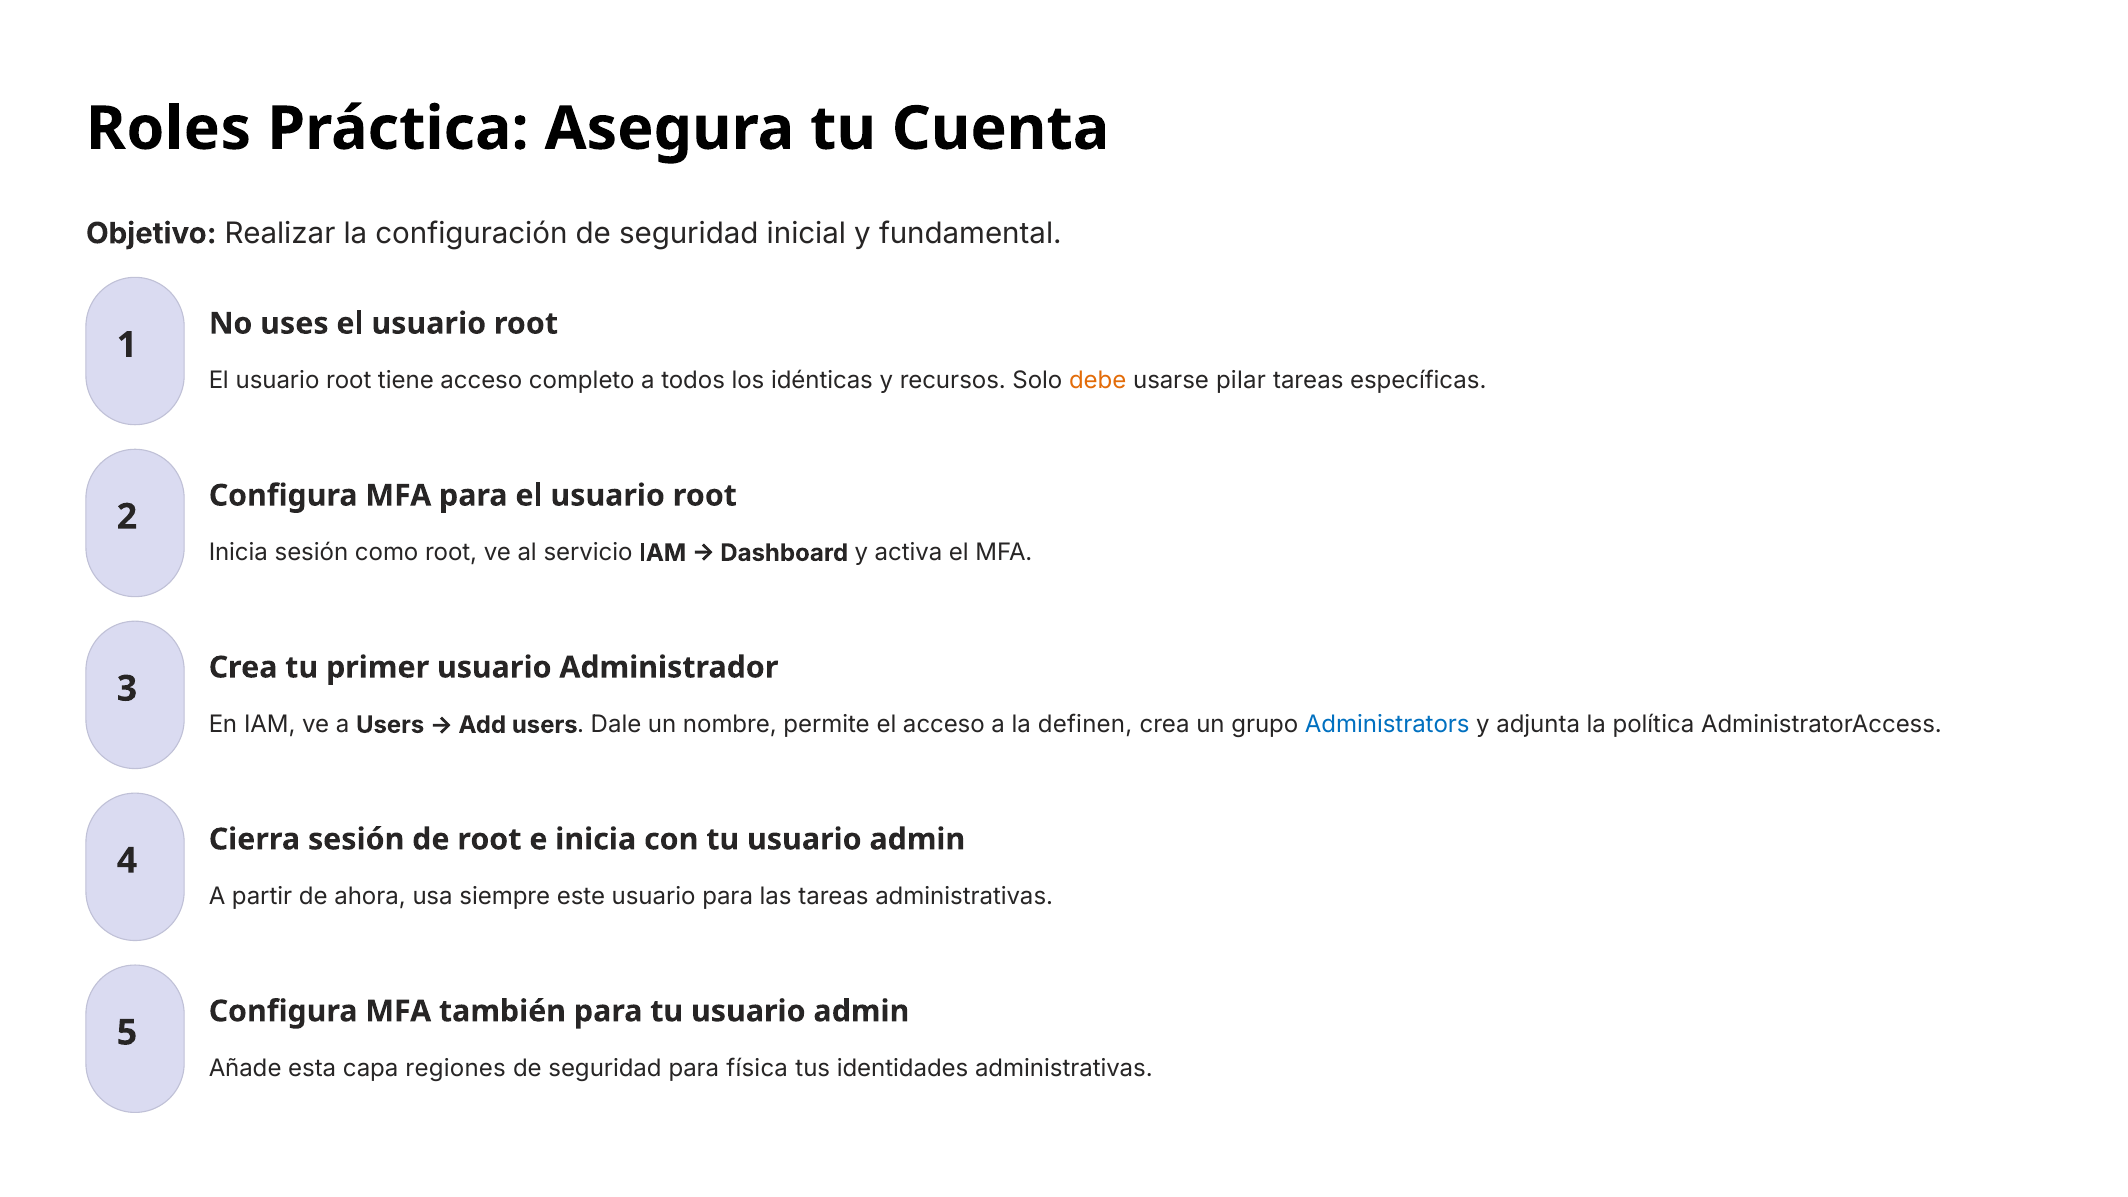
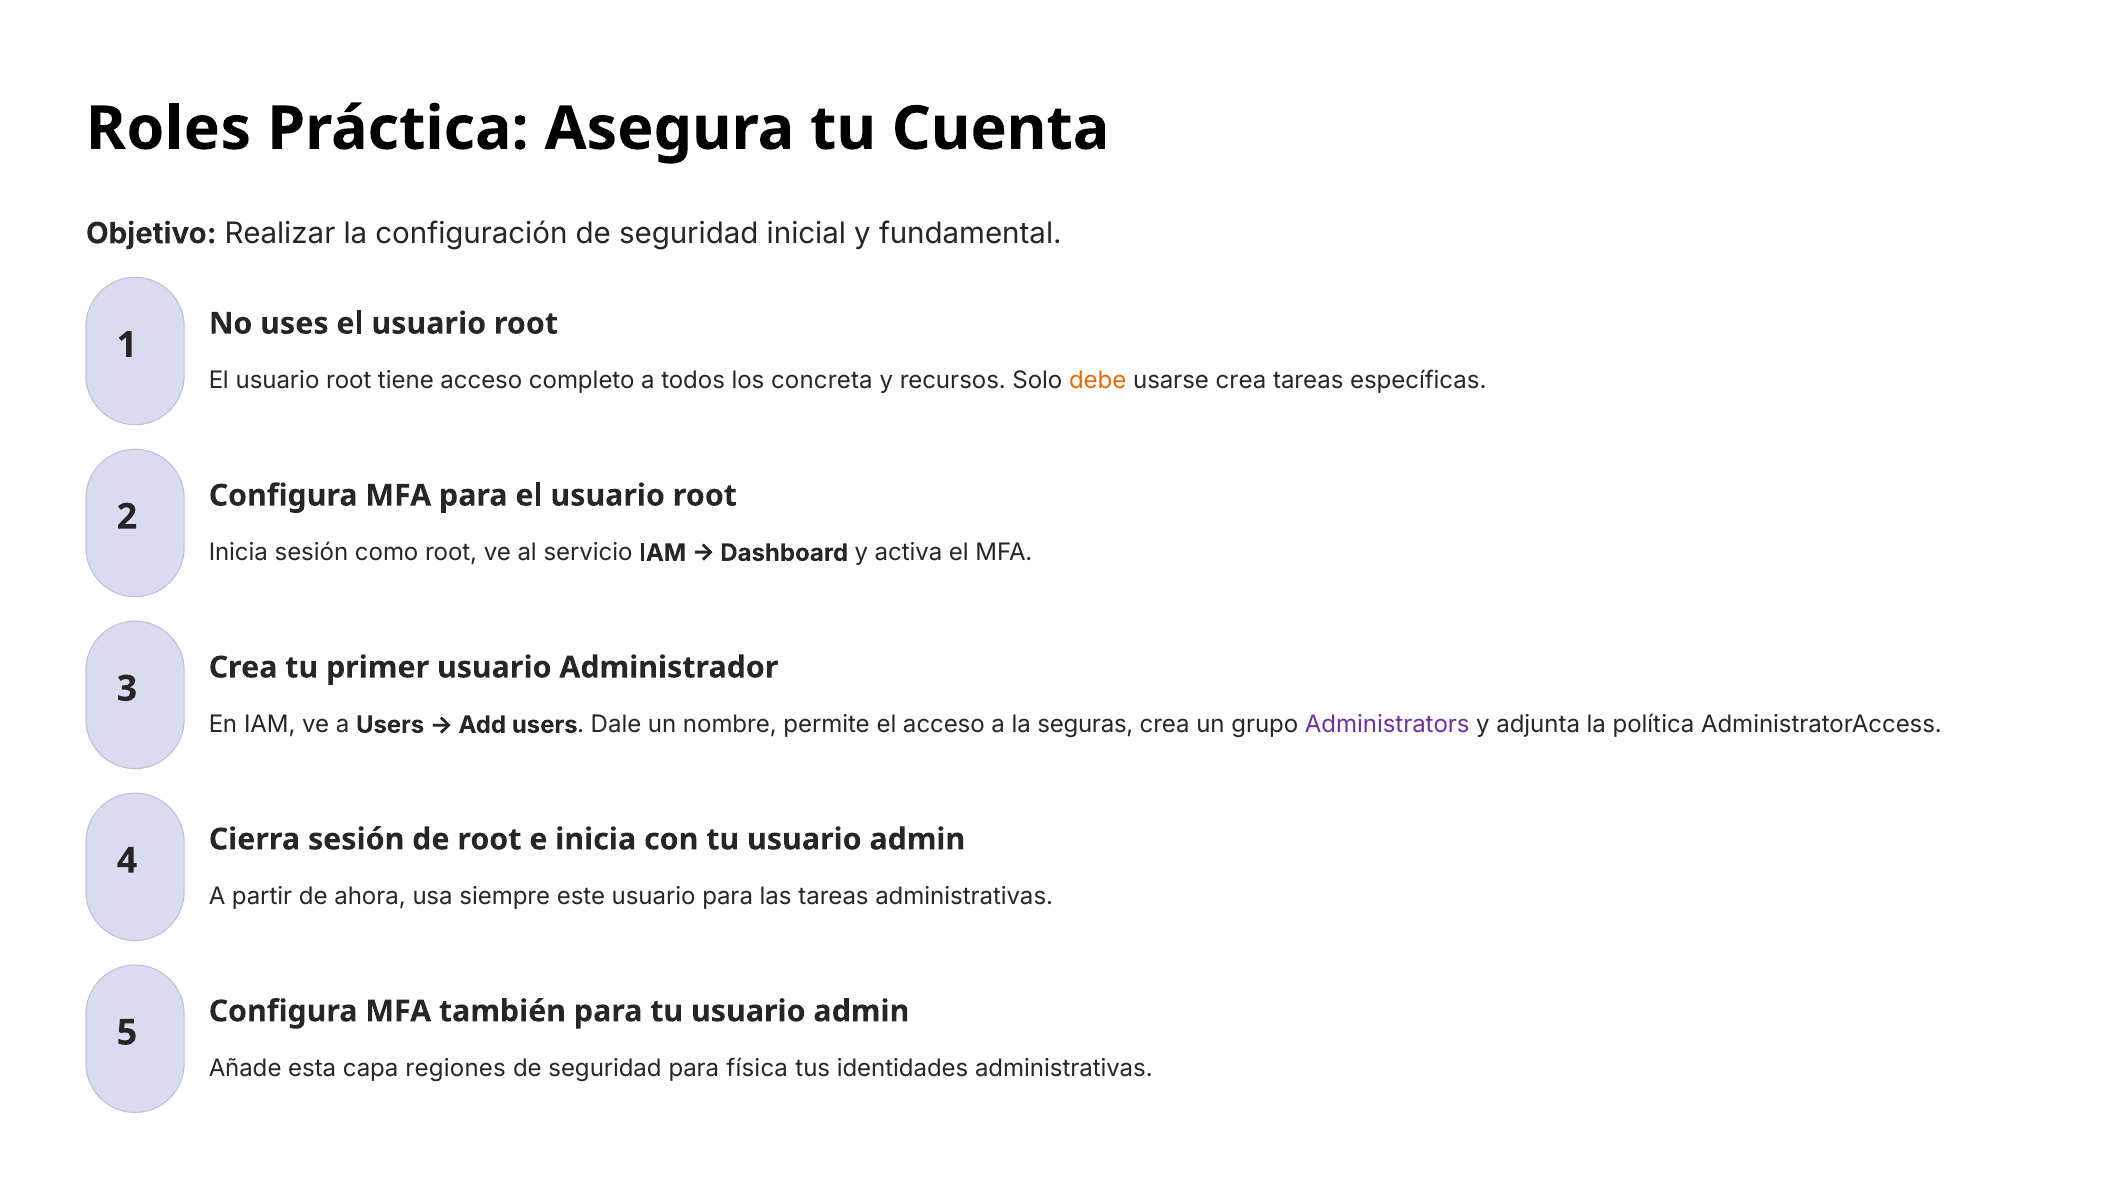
idénticas: idénticas -> concreta
usarse pilar: pilar -> crea
definen: definen -> seguras
Administrators colour: blue -> purple
